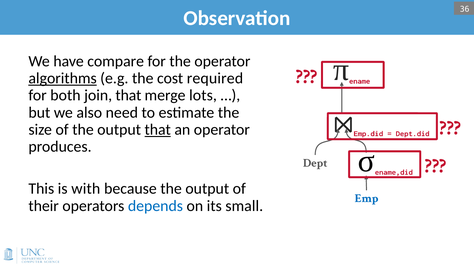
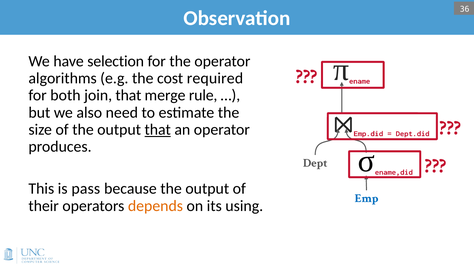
compare: compare -> selection
algorithms underline: present -> none
lots: lots -> rule
with: with -> pass
depends colour: blue -> orange
small: small -> using
